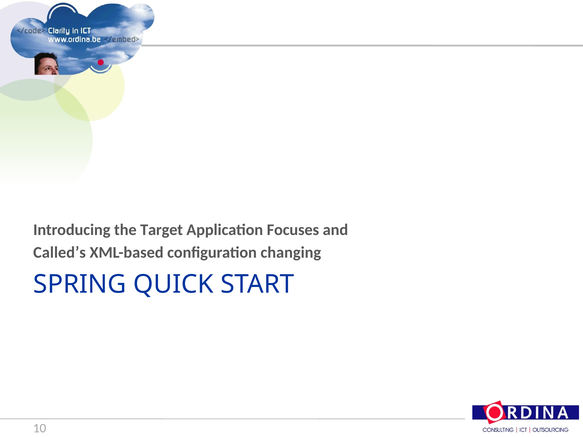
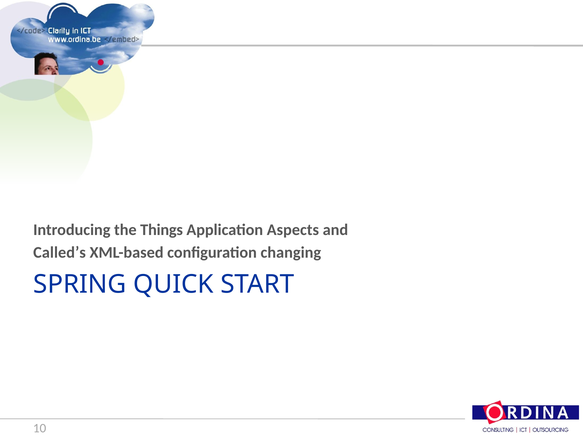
Target: Target -> Things
Focuses: Focuses -> Aspects
